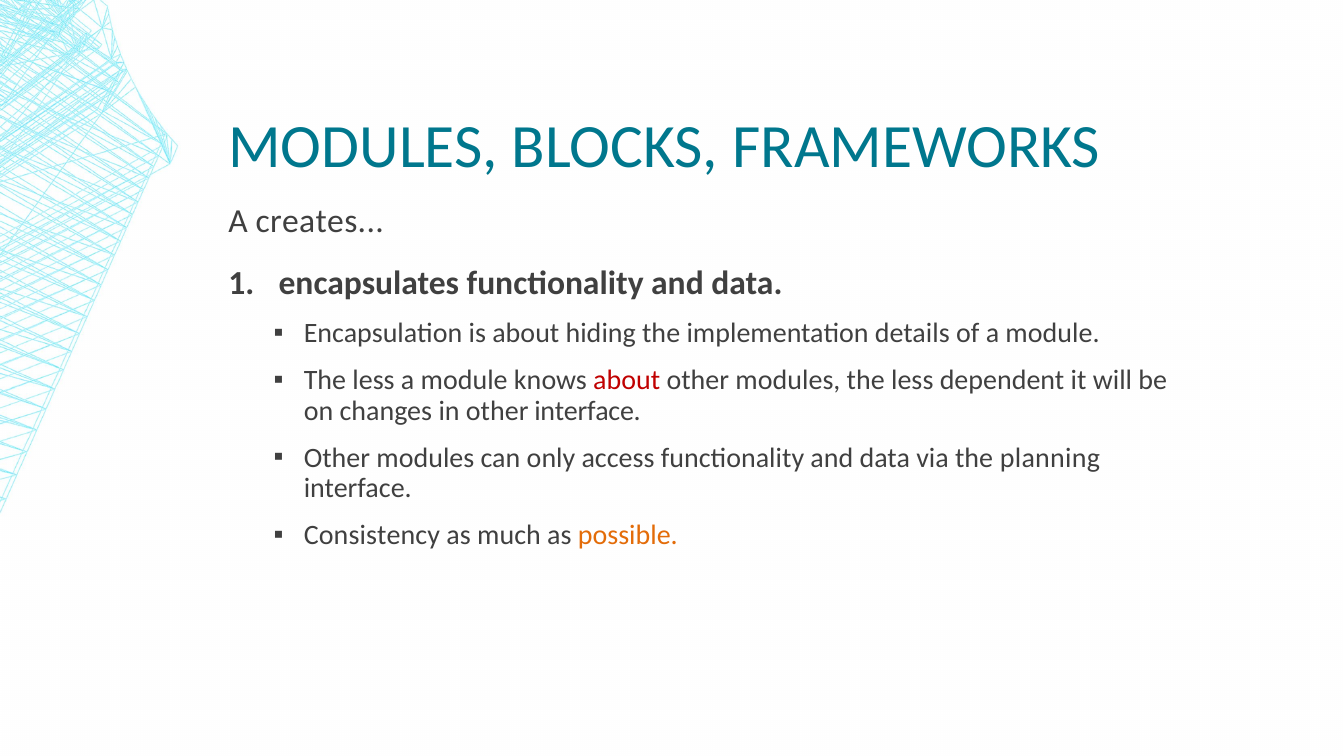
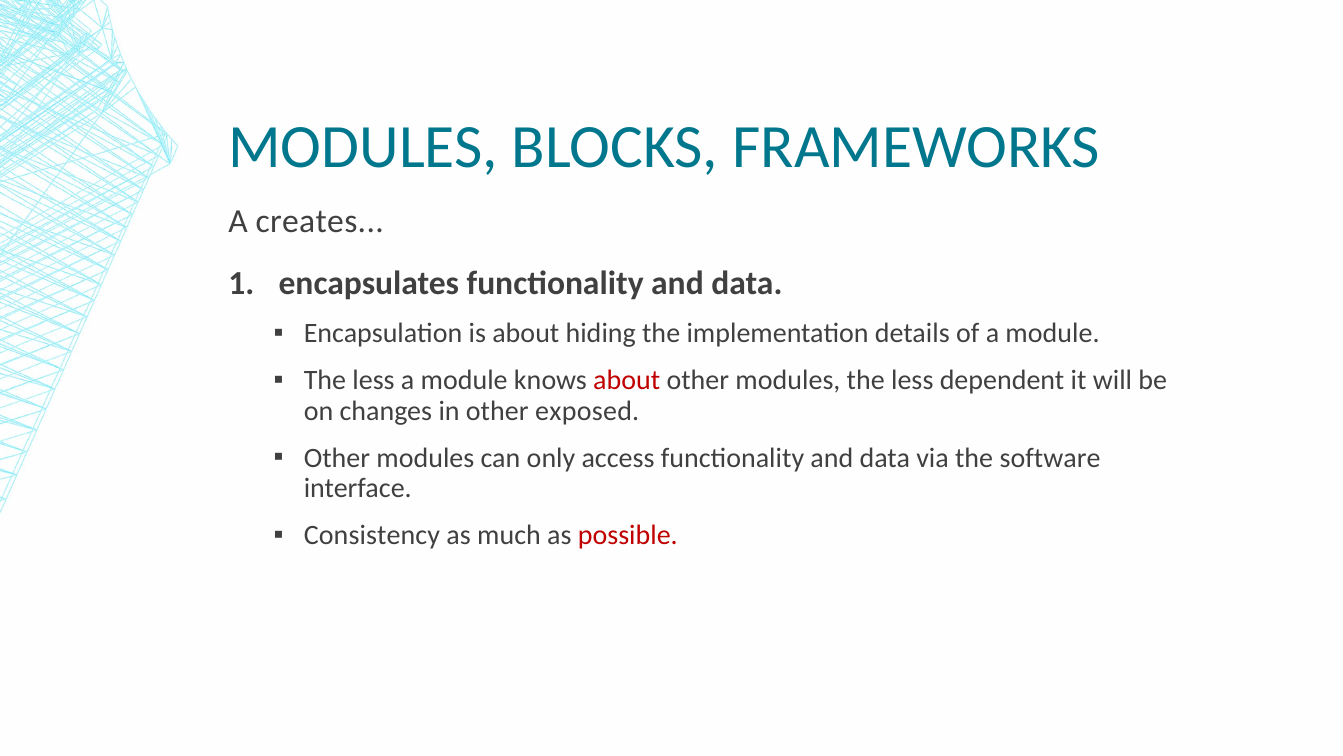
other interface: interface -> exposed
planning: planning -> software
possible colour: orange -> red
